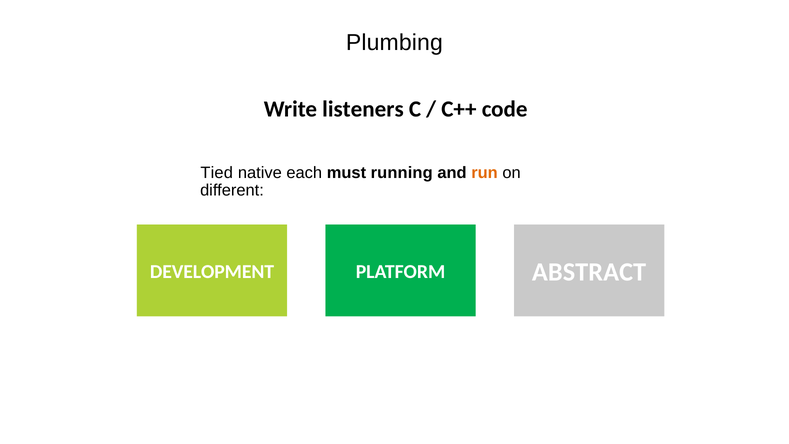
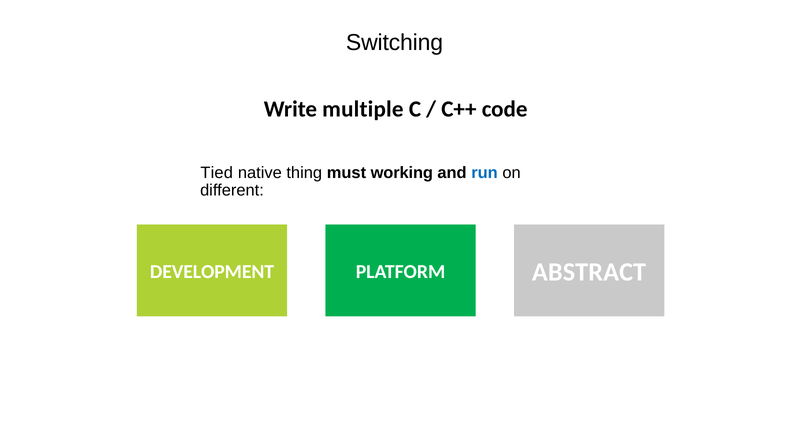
Plumbing: Plumbing -> Switching
listeners: listeners -> multiple
each: each -> thing
running: running -> working
run colour: orange -> blue
